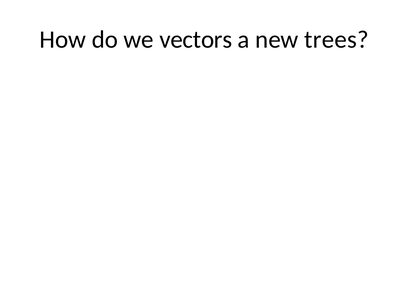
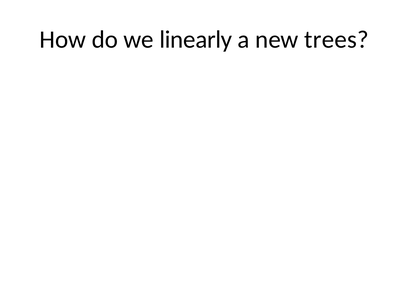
vectors: vectors -> linearly
